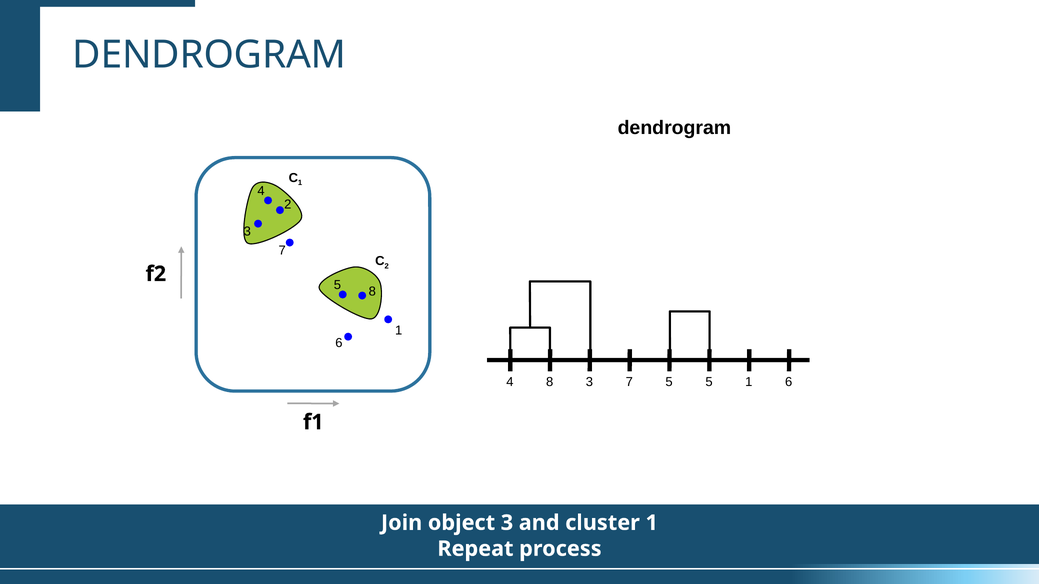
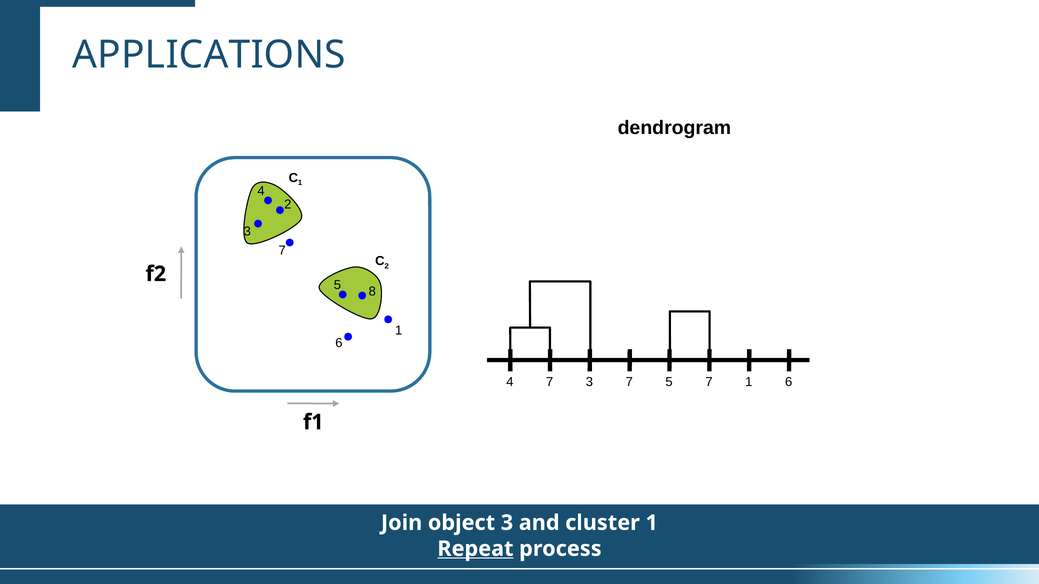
DENDROGRAM at (209, 55): DENDROGRAM -> APPLICATIONS
4 8: 8 -> 7
5 5: 5 -> 7
Repeat underline: none -> present
